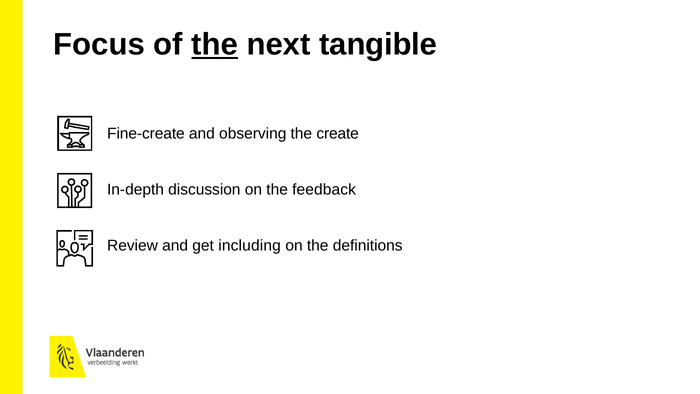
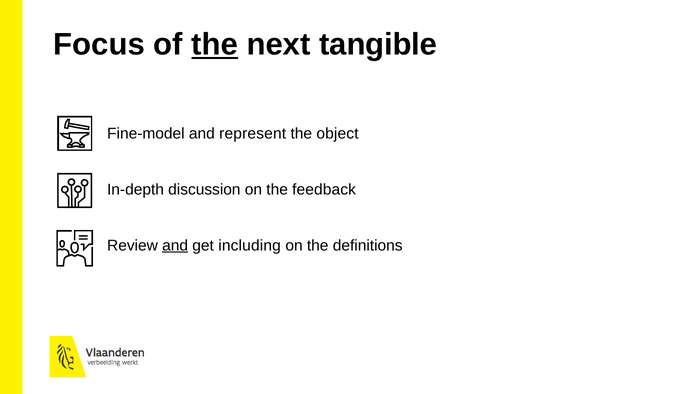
Fine-create: Fine-create -> Fine-model
observing: observing -> represent
create: create -> object
and at (175, 245) underline: none -> present
